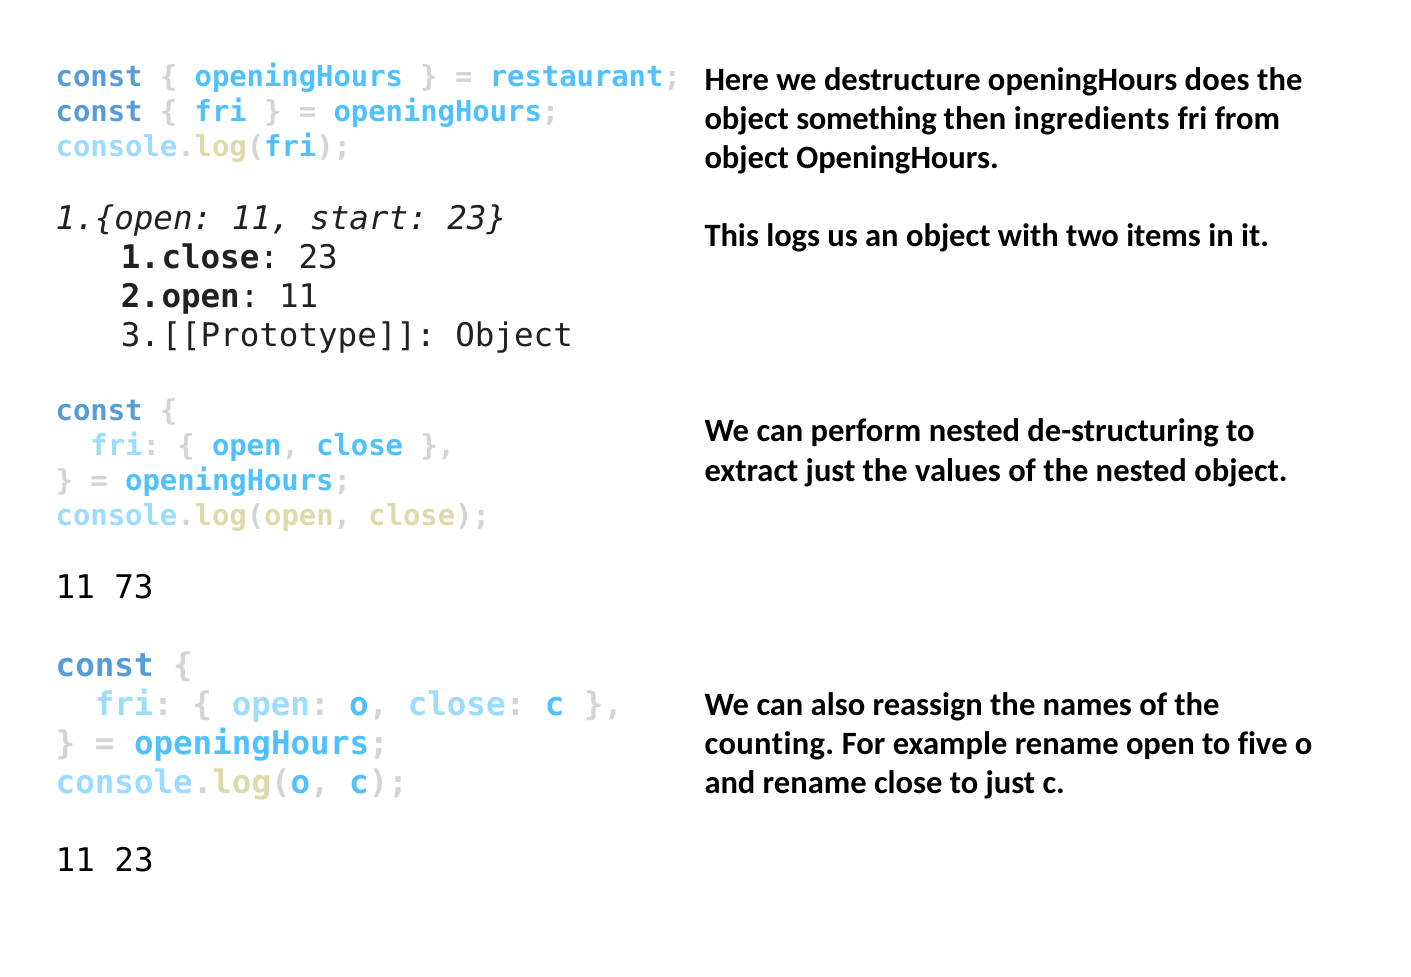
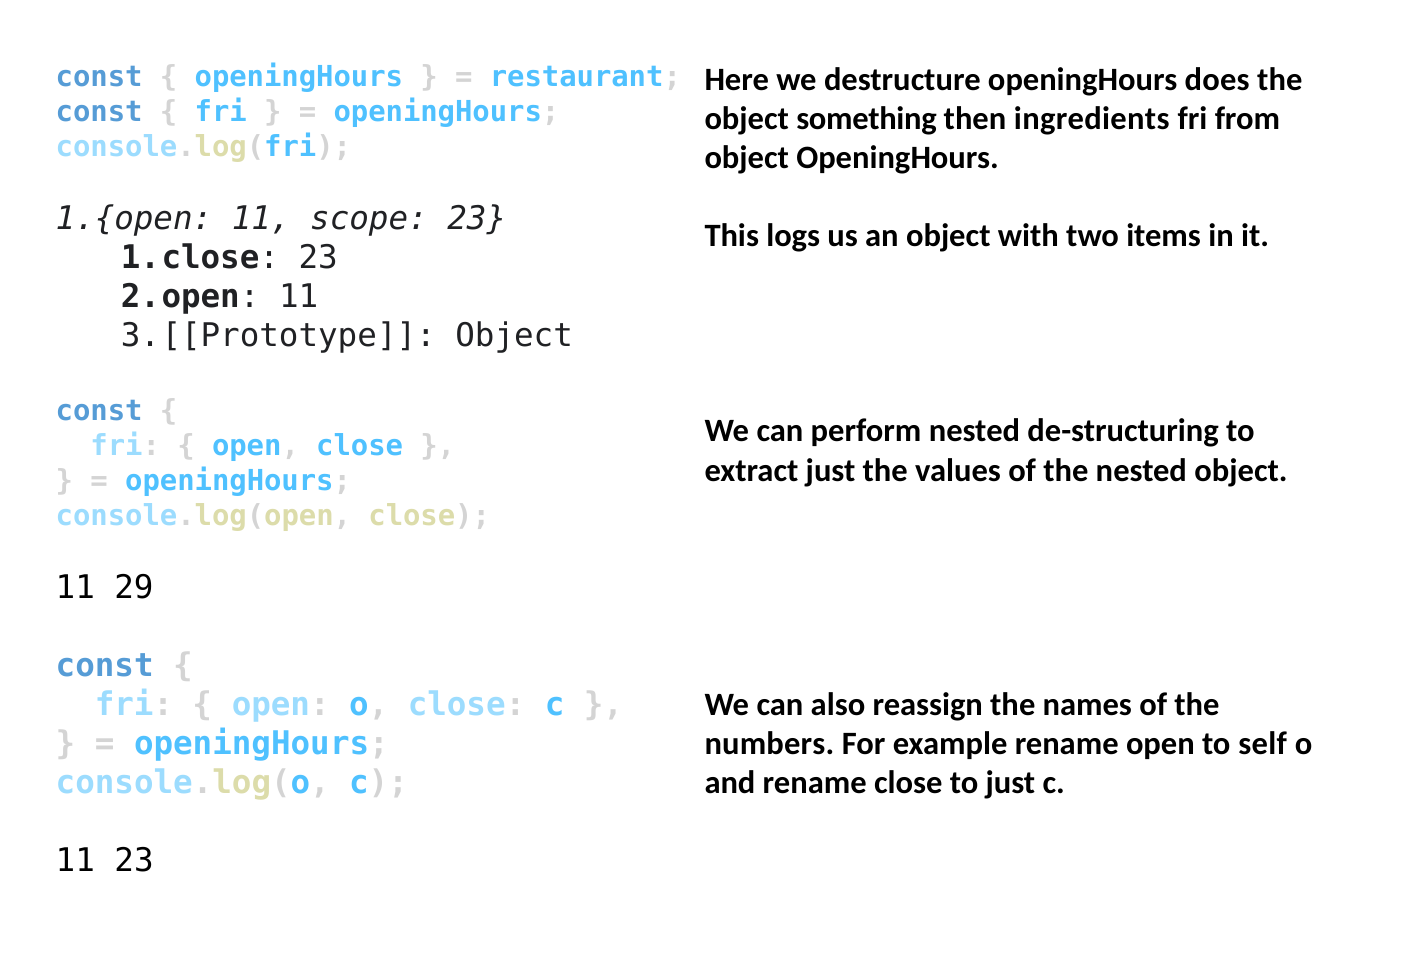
start: start -> scope
73: 73 -> 29
counting: counting -> numbers
five: five -> self
